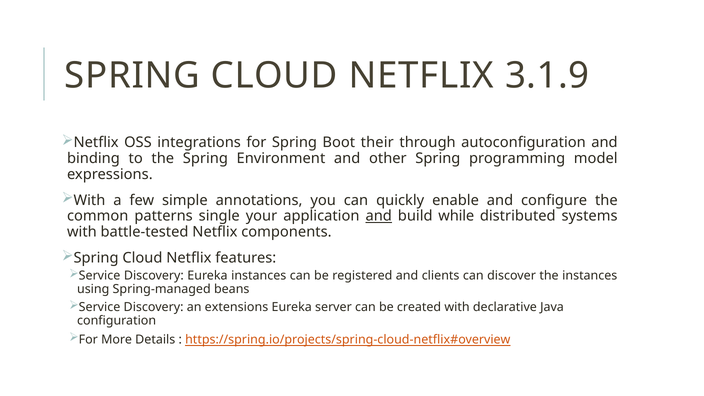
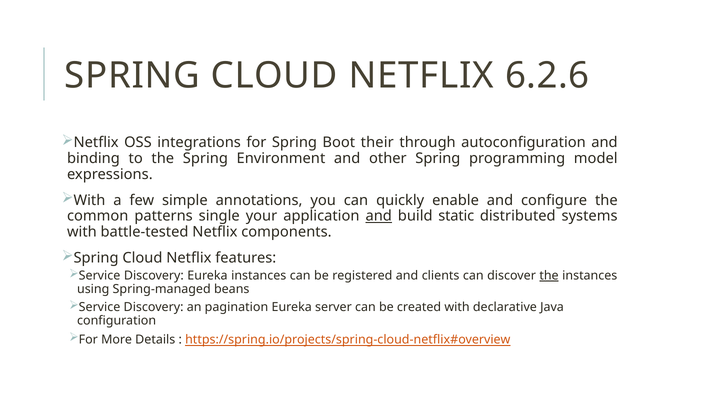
3.1.9: 3.1.9 -> 6.2.6
while: while -> static
the at (549, 276) underline: none -> present
extensions: extensions -> pagination
